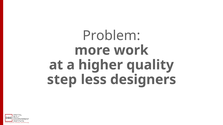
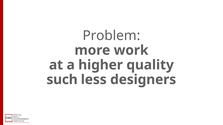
step: step -> such
